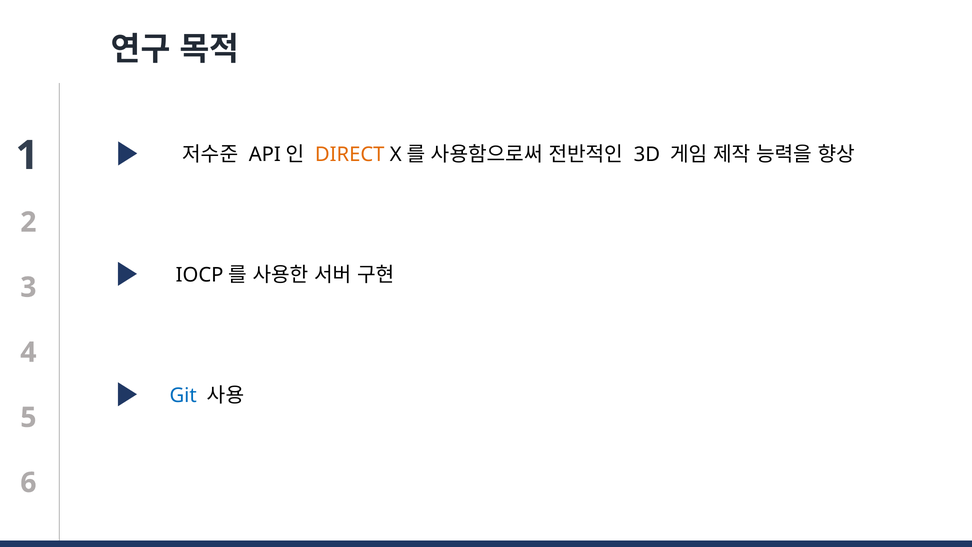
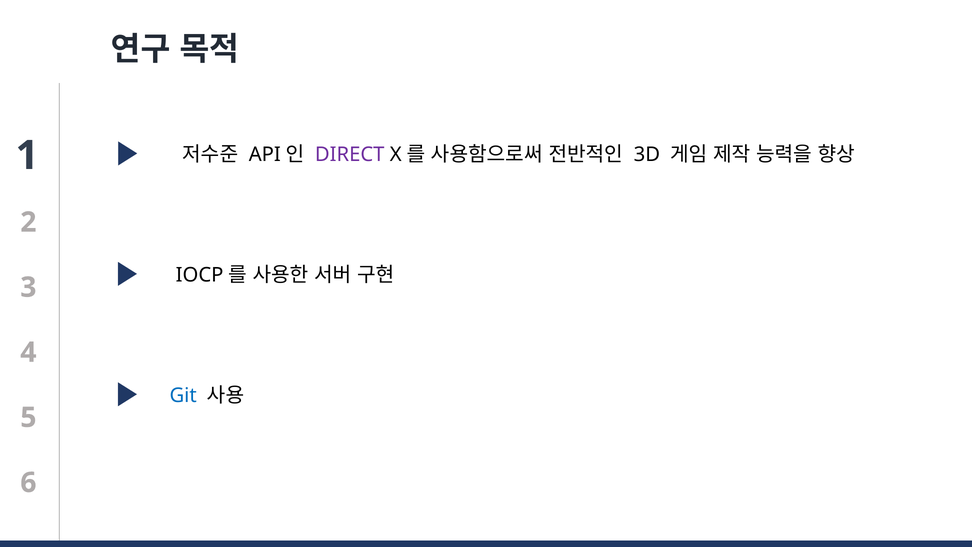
DIRECT colour: orange -> purple
